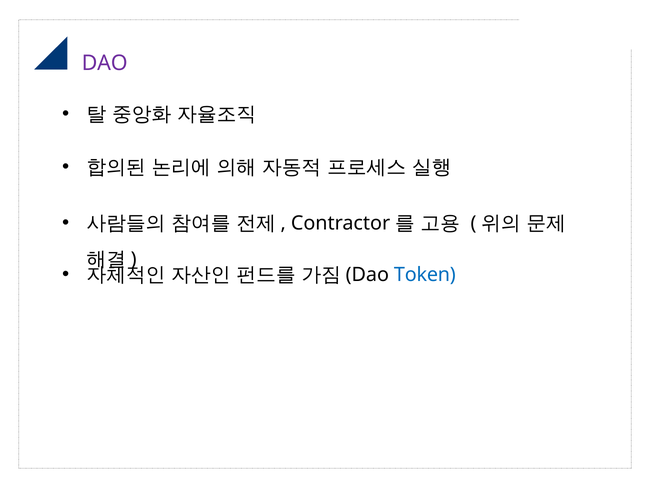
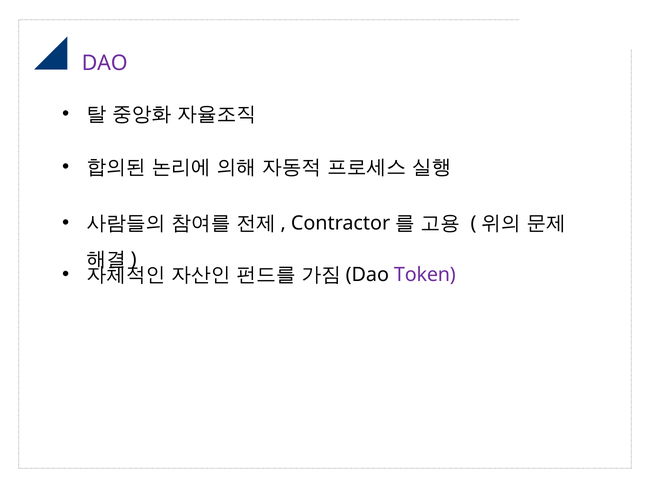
Token colour: blue -> purple
